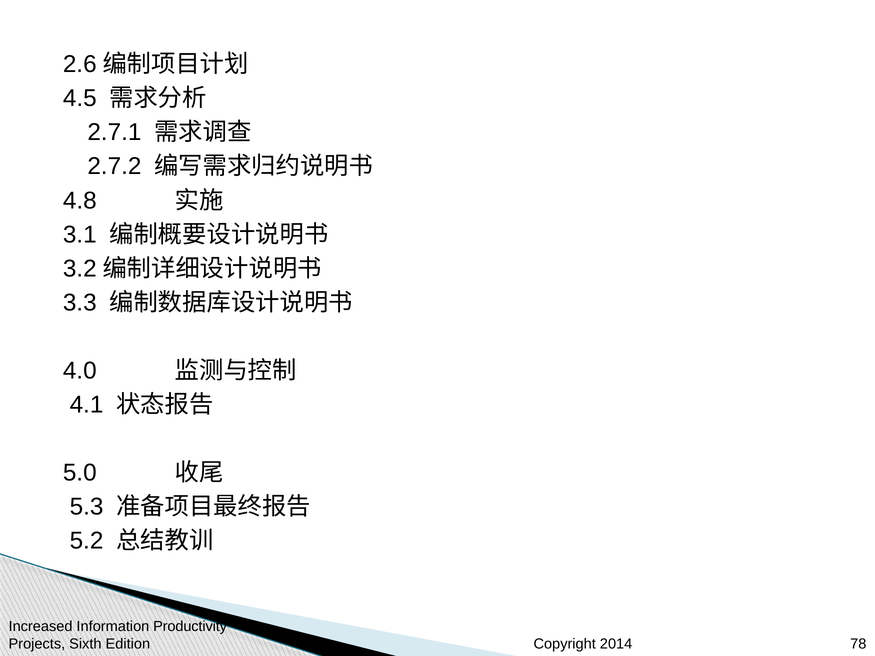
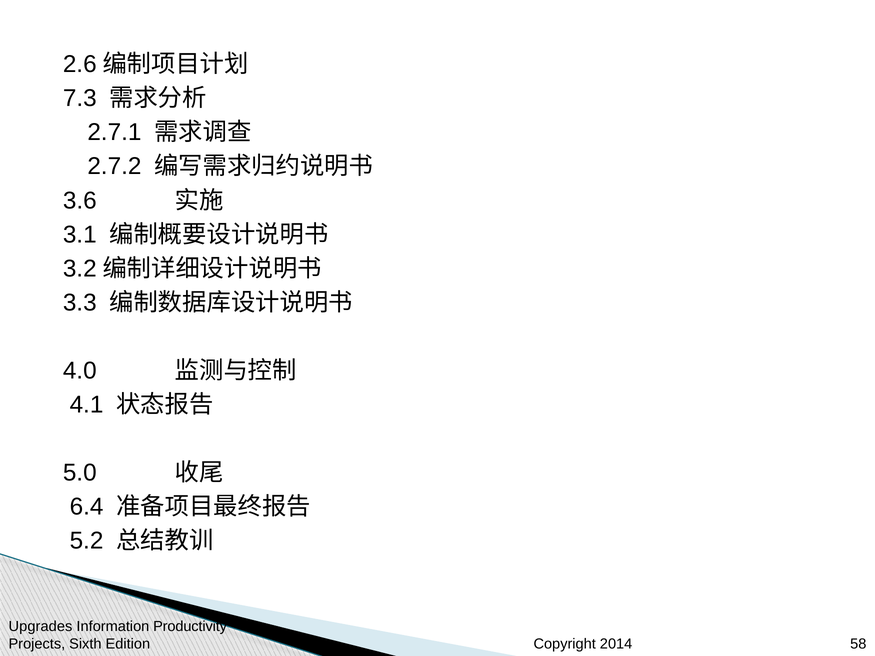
4.5: 4.5 -> 7.3
4.8: 4.8 -> 3.6
5.3: 5.3 -> 6.4
Increased: Increased -> Upgrades
78: 78 -> 58
